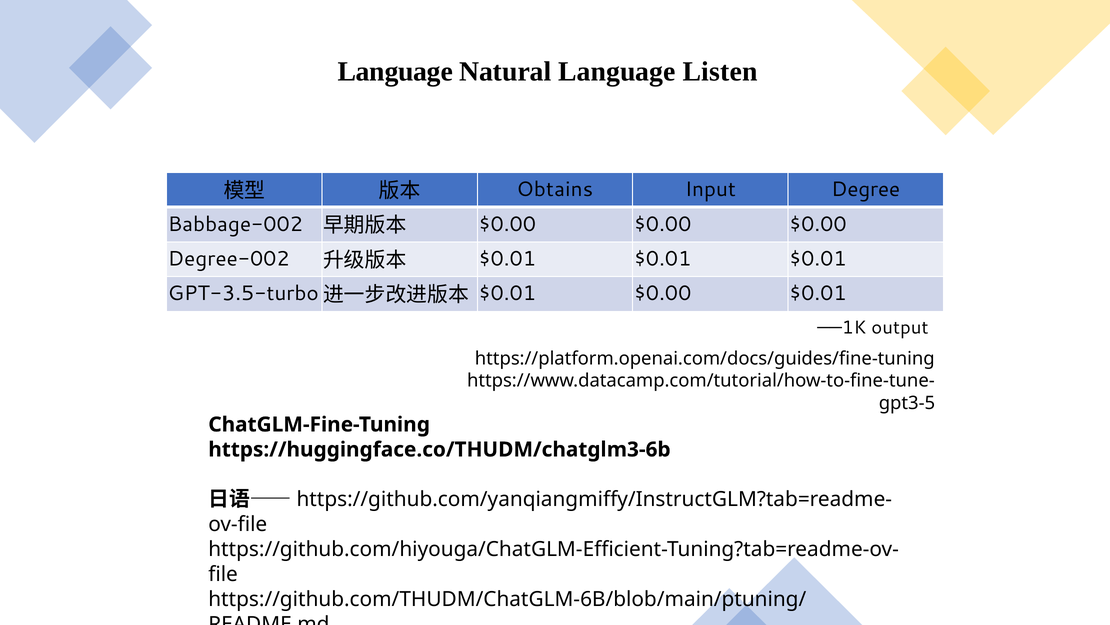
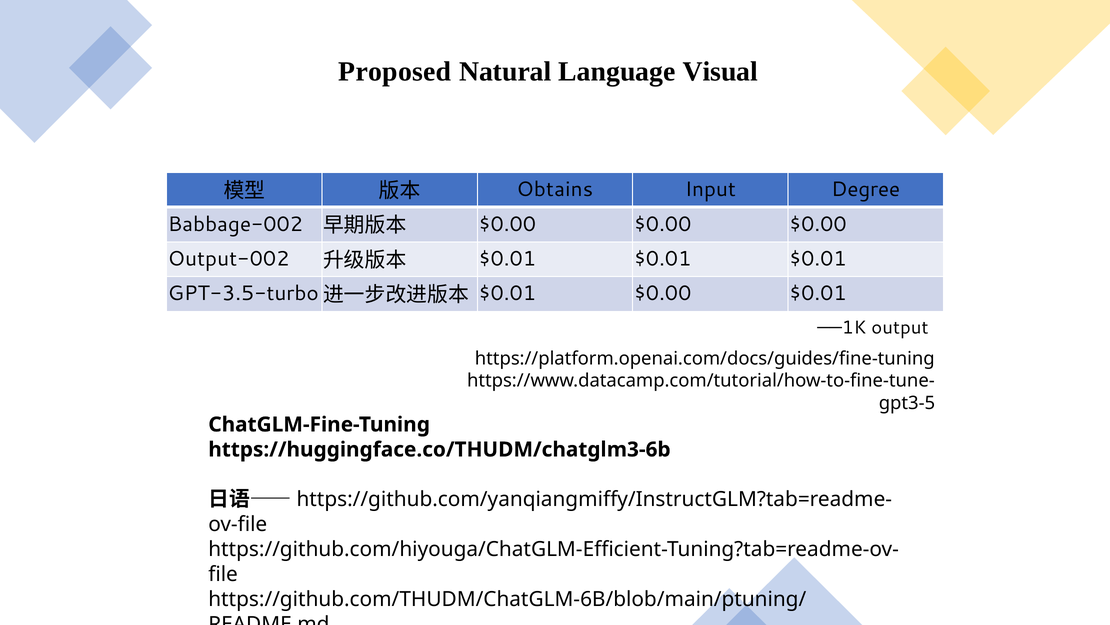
Language at (395, 72): Language -> Proposed
Listen: Listen -> Visual
Degree-002: Degree-002 -> Output-002
